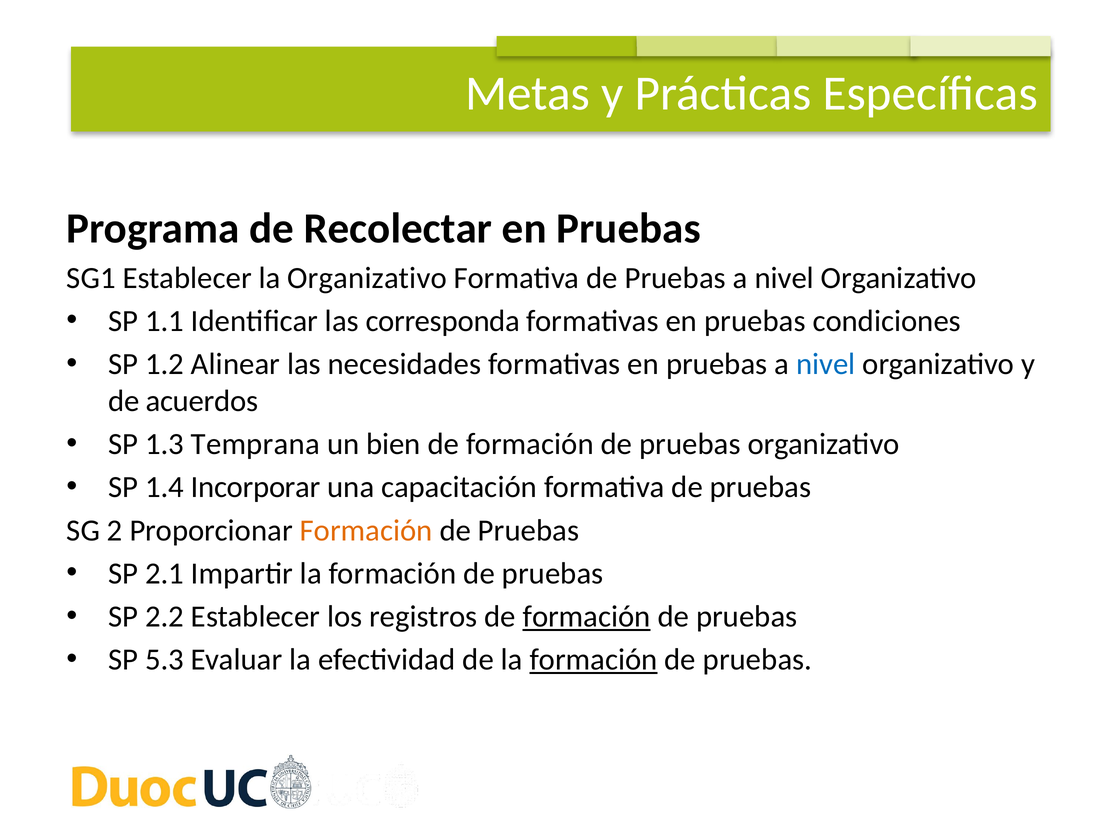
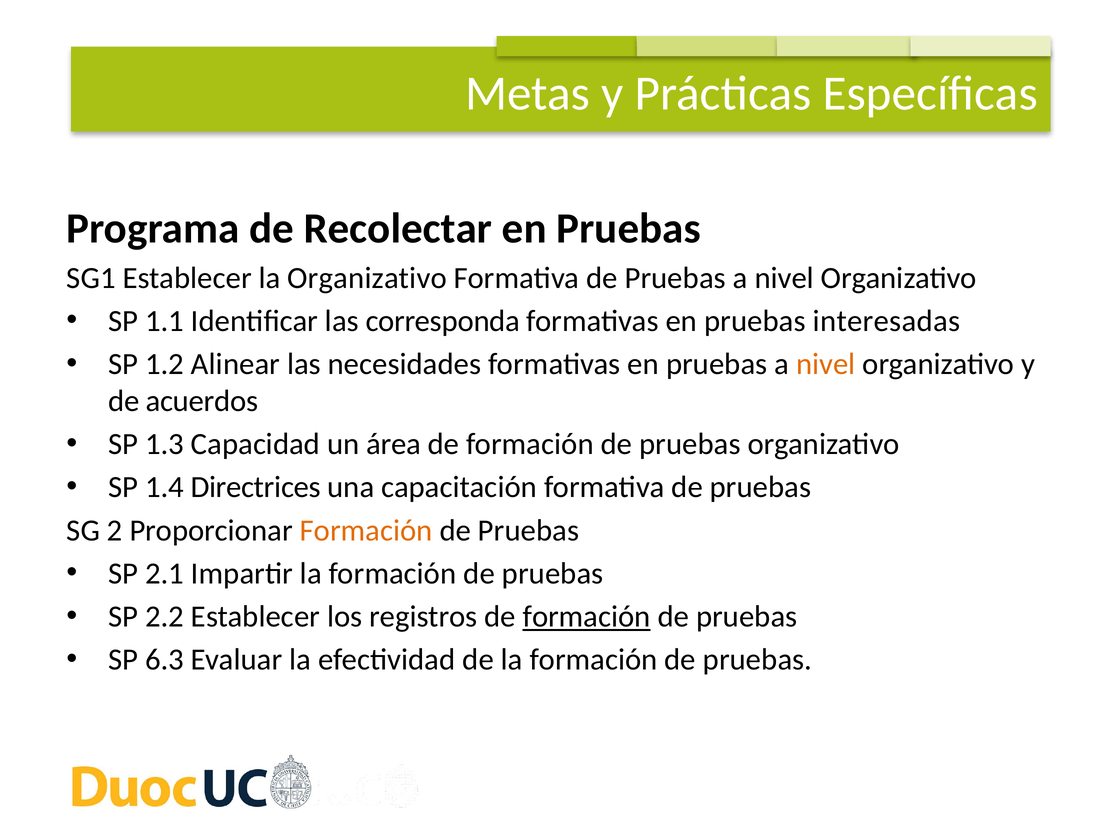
condiciones: condiciones -> interesadas
nivel at (826, 364) colour: blue -> orange
Temprana: Temprana -> Capacidad
bien: bien -> área
Incorporar: Incorporar -> Directrices
5.3: 5.3 -> 6.3
formación at (593, 660) underline: present -> none
